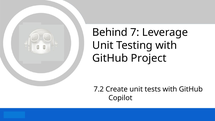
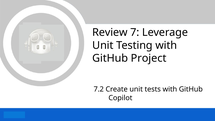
Behind: Behind -> Review
